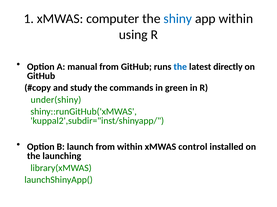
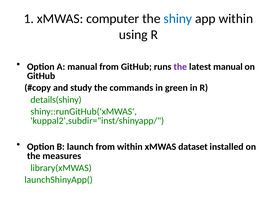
the at (180, 67) colour: blue -> purple
latest directly: directly -> manual
under(shiny: under(shiny -> details(shiny
control: control -> dataset
launching: launching -> measures
